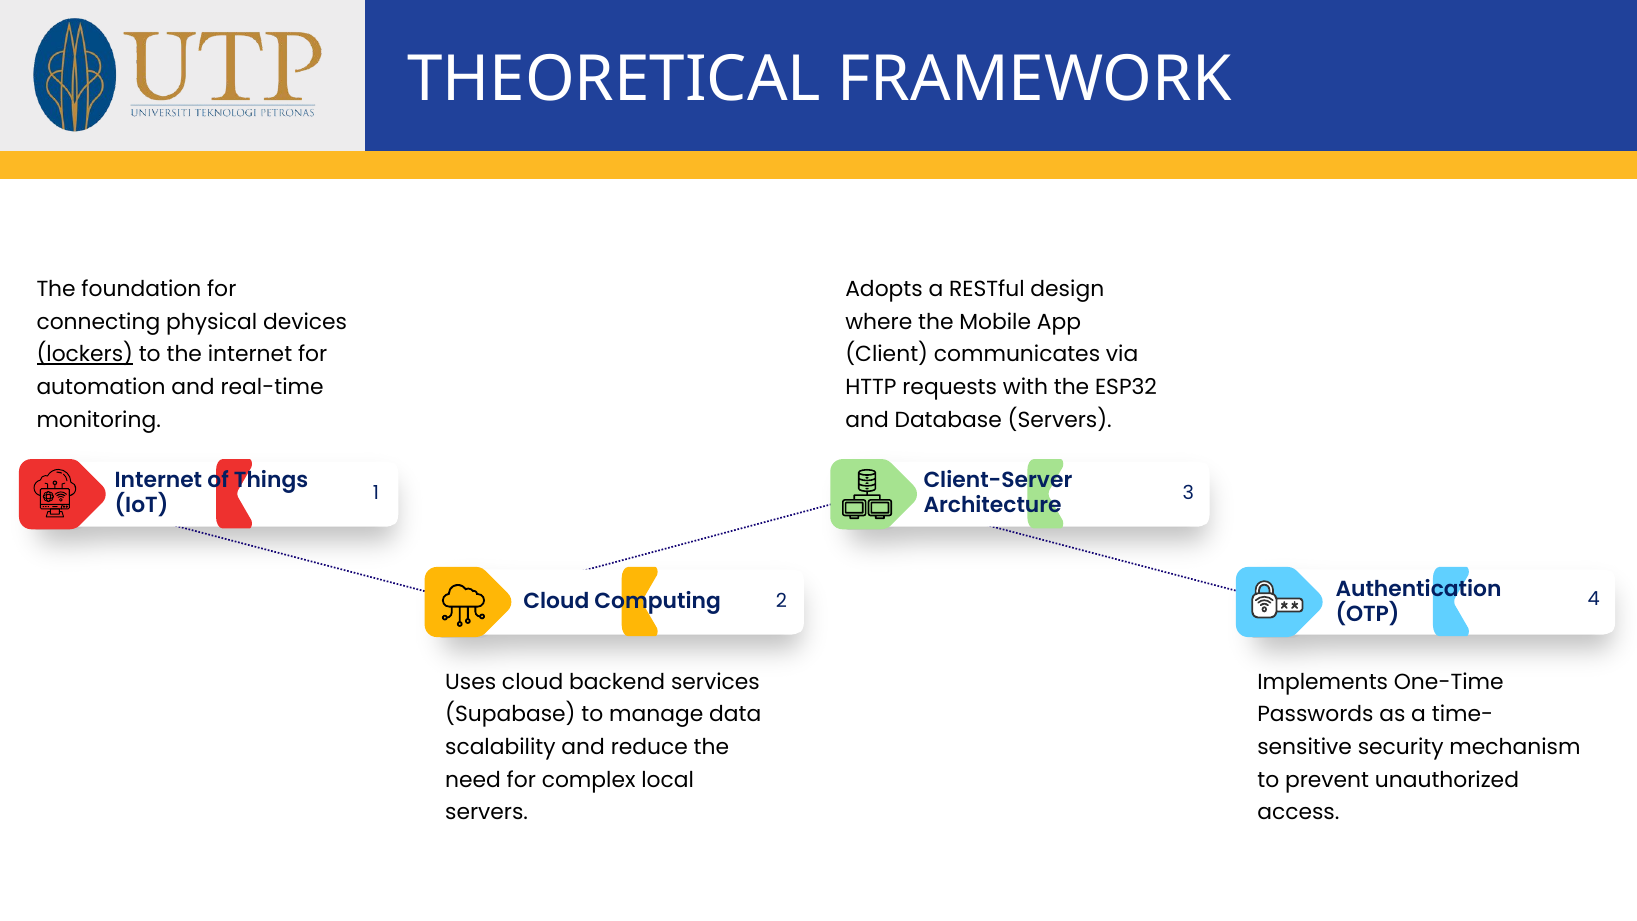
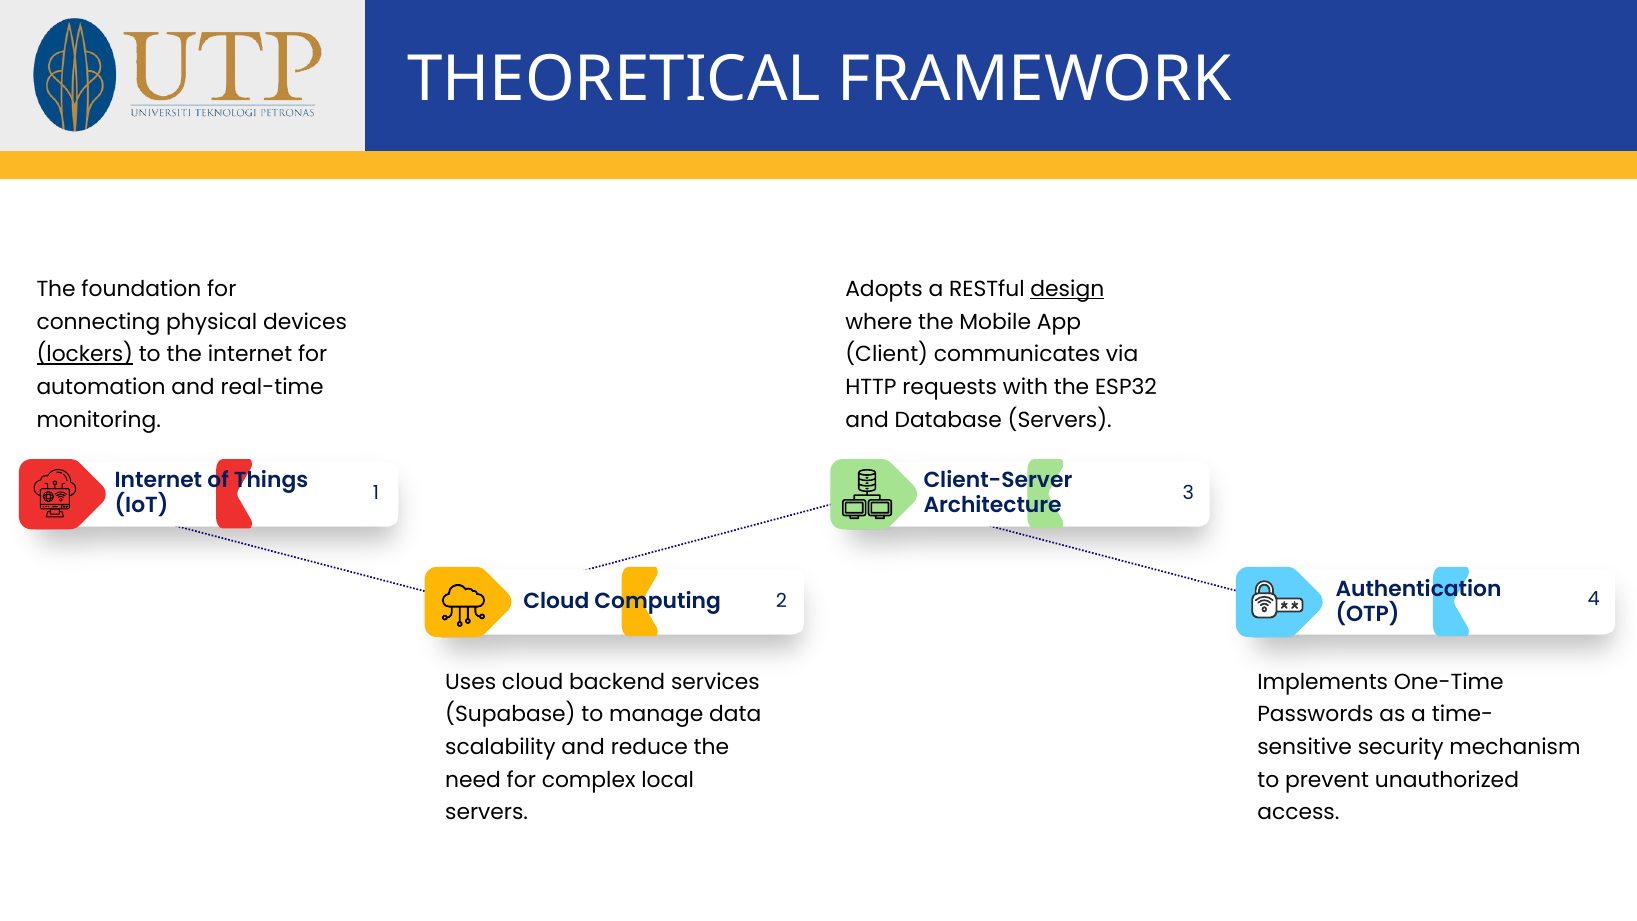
design underline: none -> present
